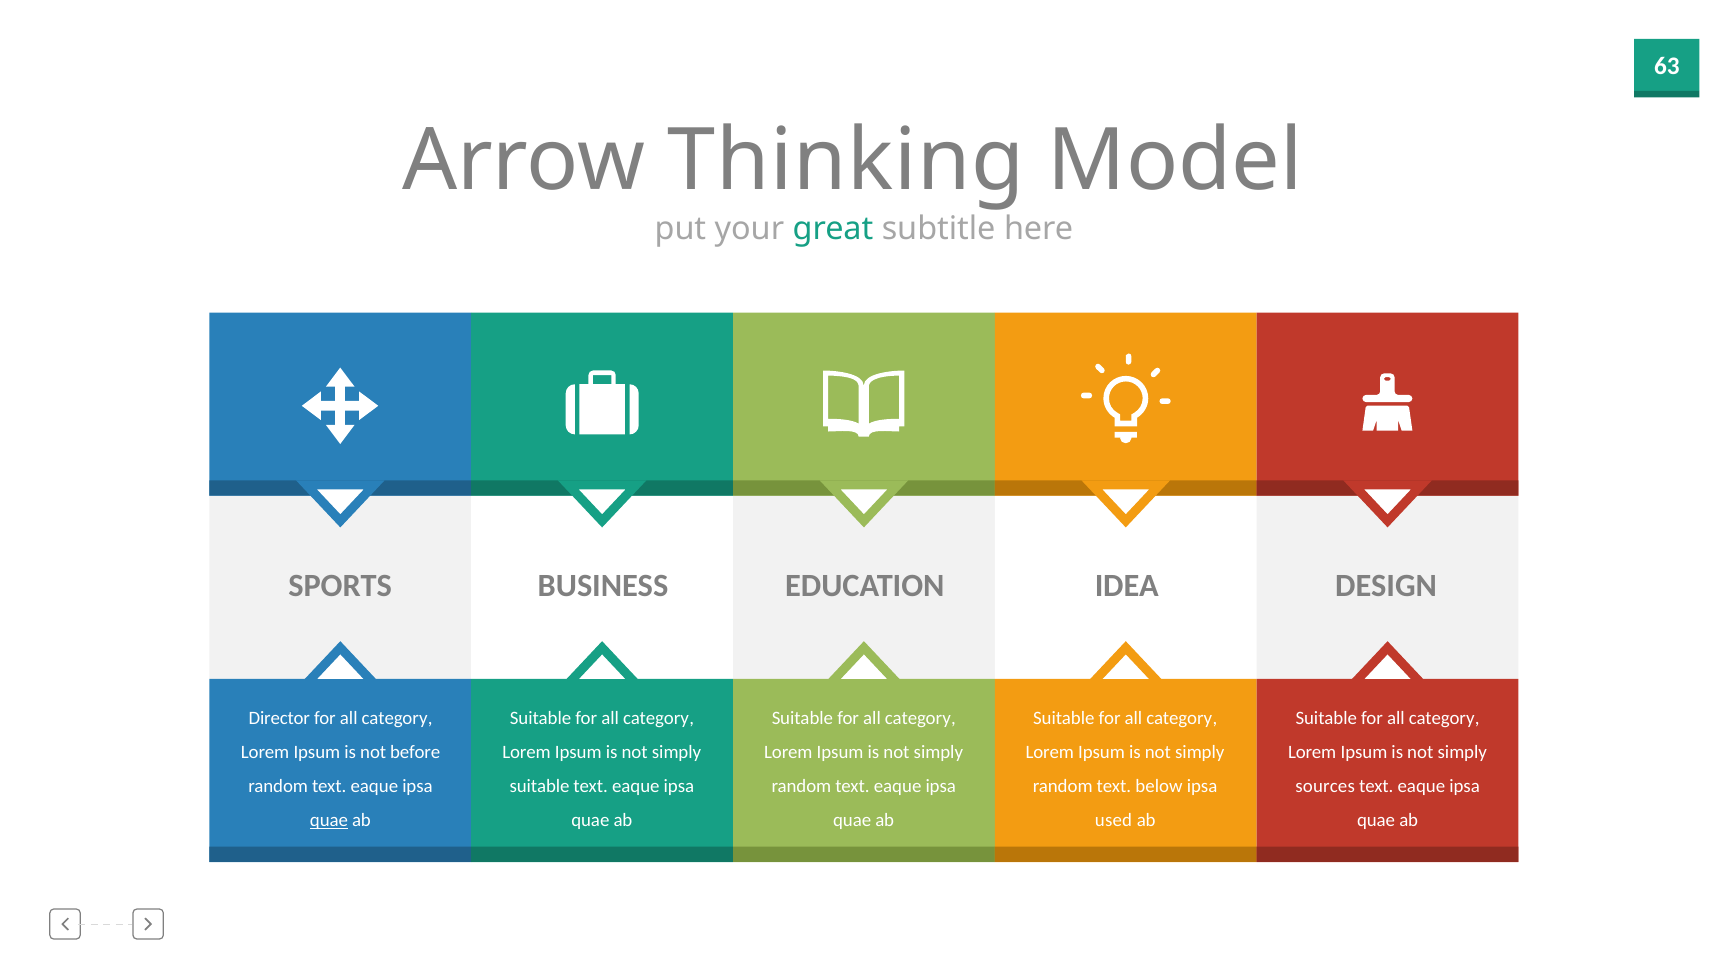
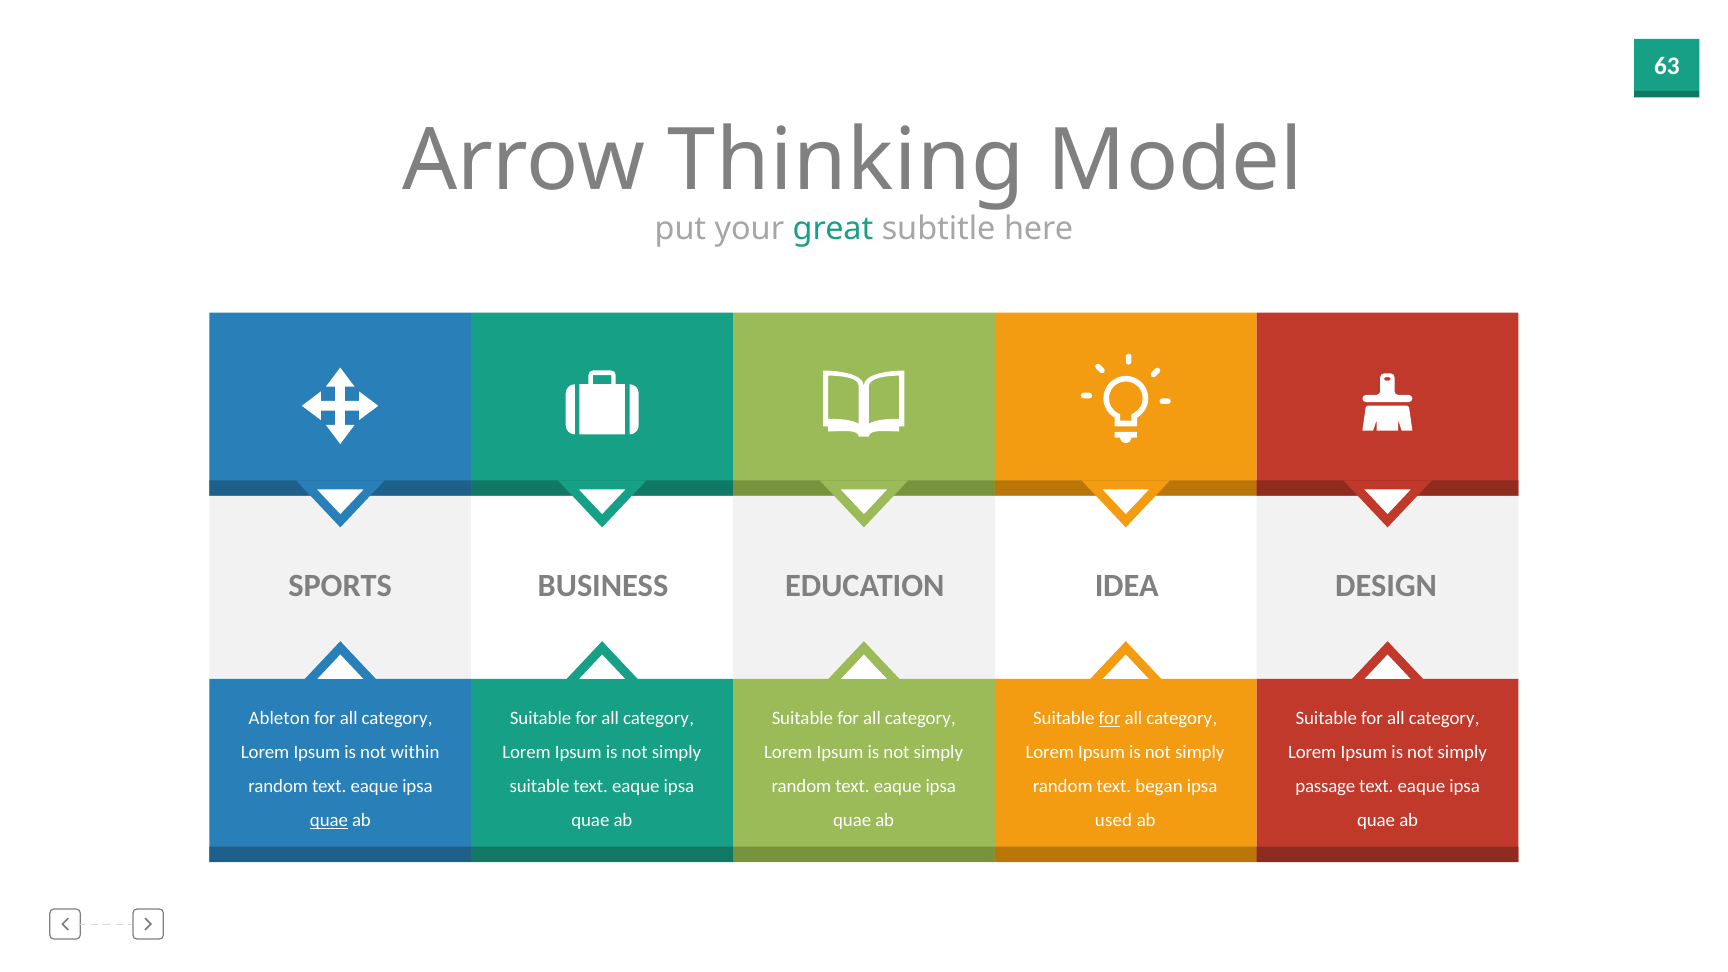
Director: Director -> Ableton
for at (1110, 719) underline: none -> present
before: before -> within
below: below -> began
sources: sources -> passage
